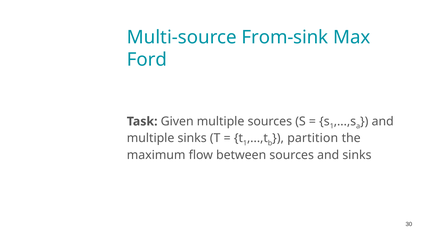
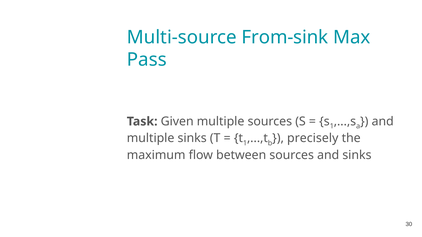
Ford: Ford -> Pass
partition: partition -> precisely
